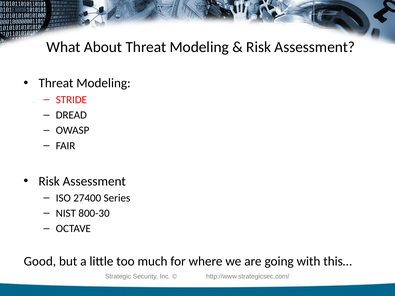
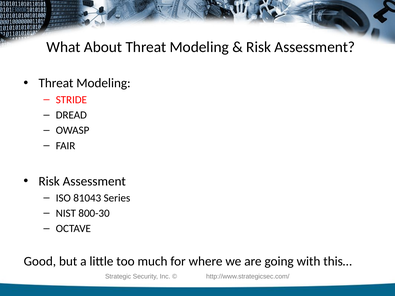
27400: 27400 -> 81043
